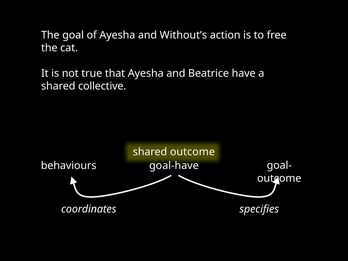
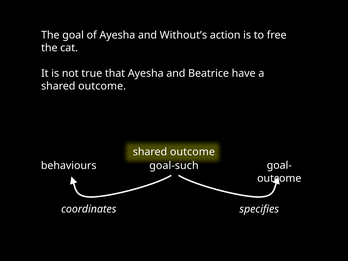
collective at (102, 86): collective -> outcome
goal-have: goal-have -> goal-such
